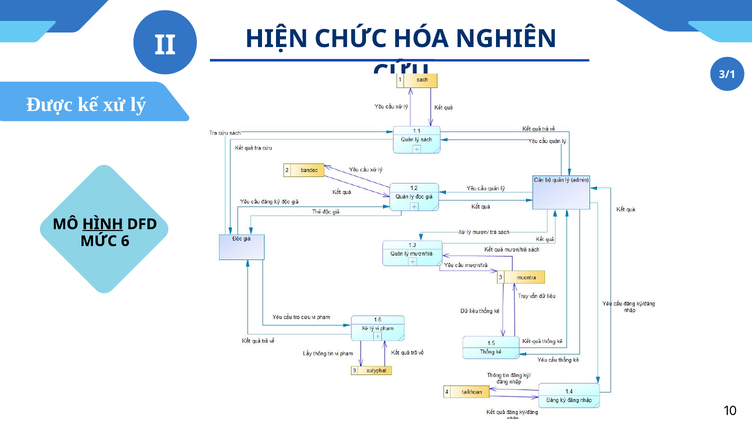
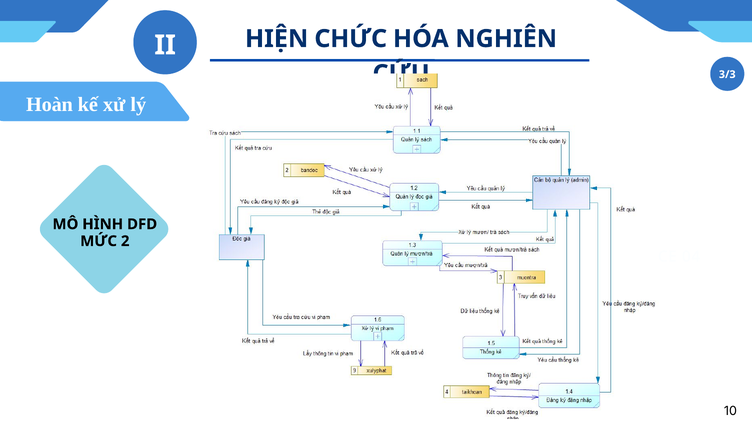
3/1: 3/1 -> 3/3
Được: Được -> Hoàn
HÌNH underline: present -> none
6: 6 -> 2
